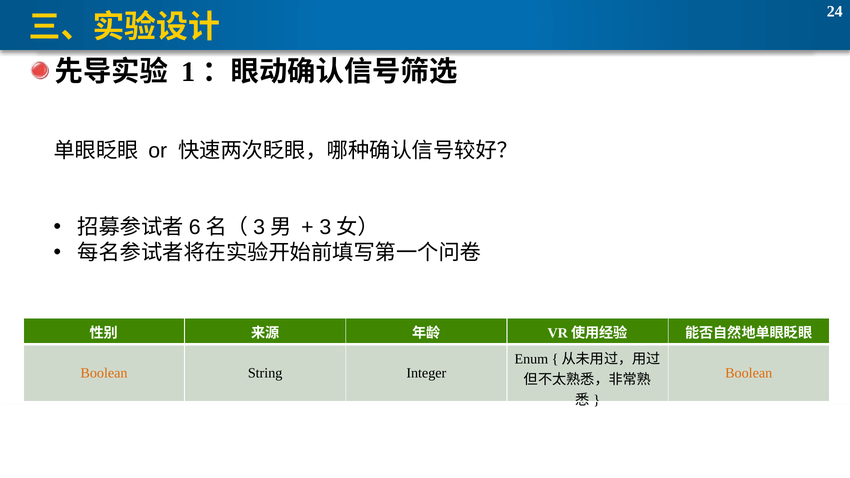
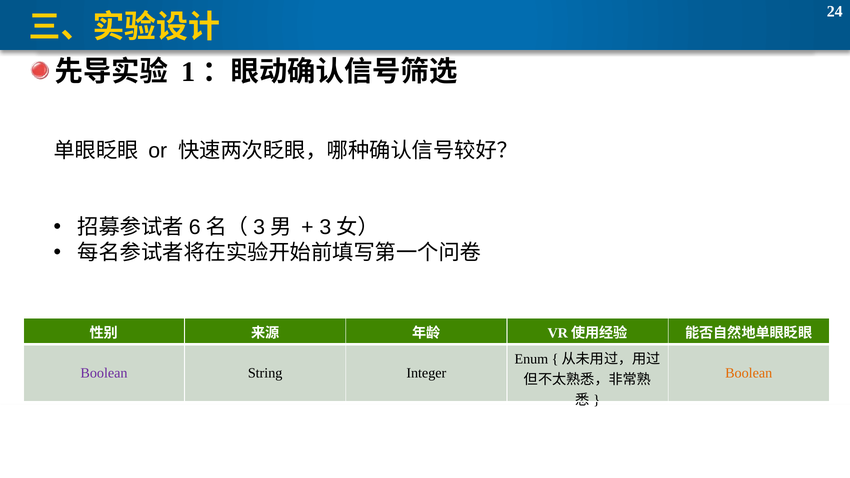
Boolean at (104, 373) colour: orange -> purple
